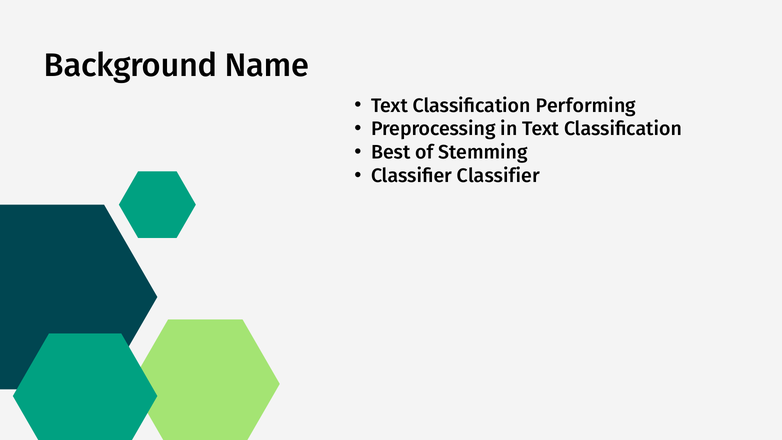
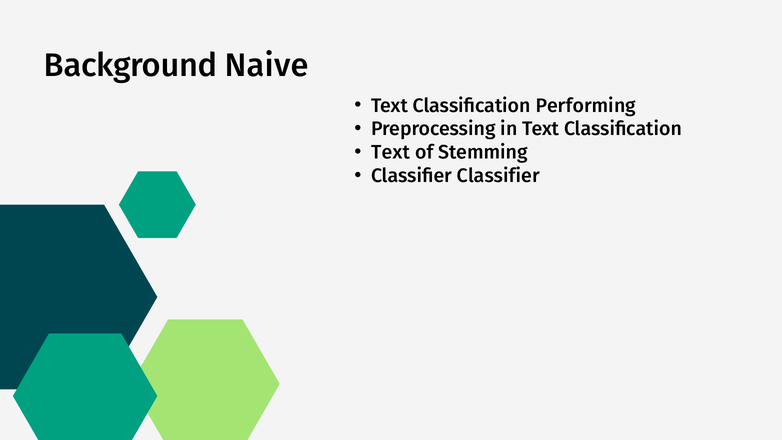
Name: Name -> Naive
Best at (391, 152): Best -> Text
